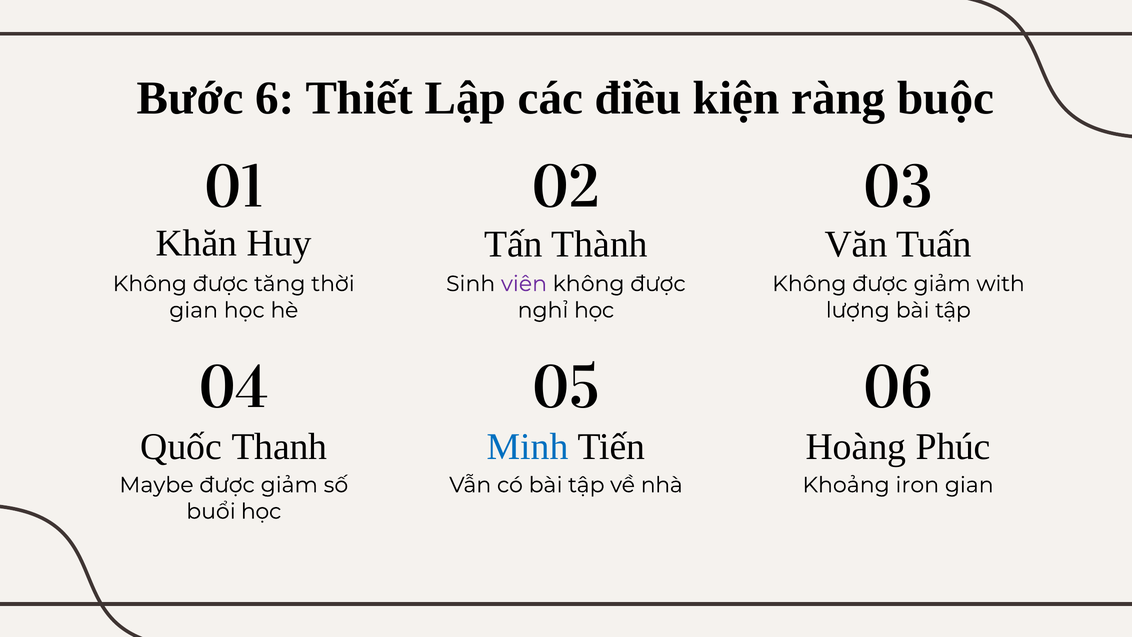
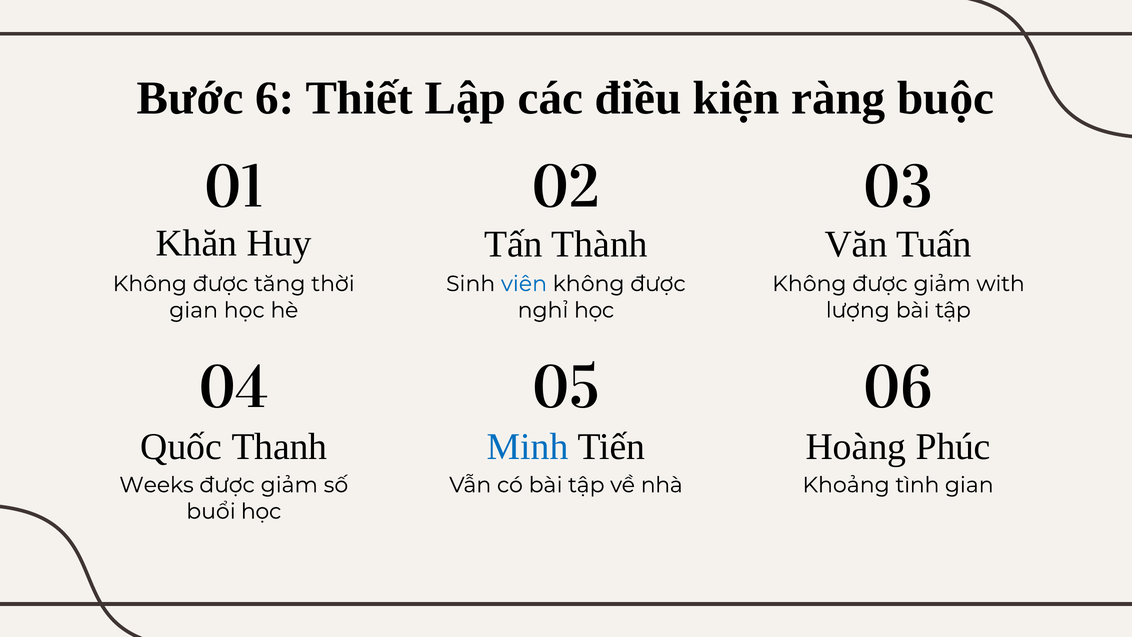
viên colour: purple -> blue
Maybe: Maybe -> Weeks
iron: iron -> tình
